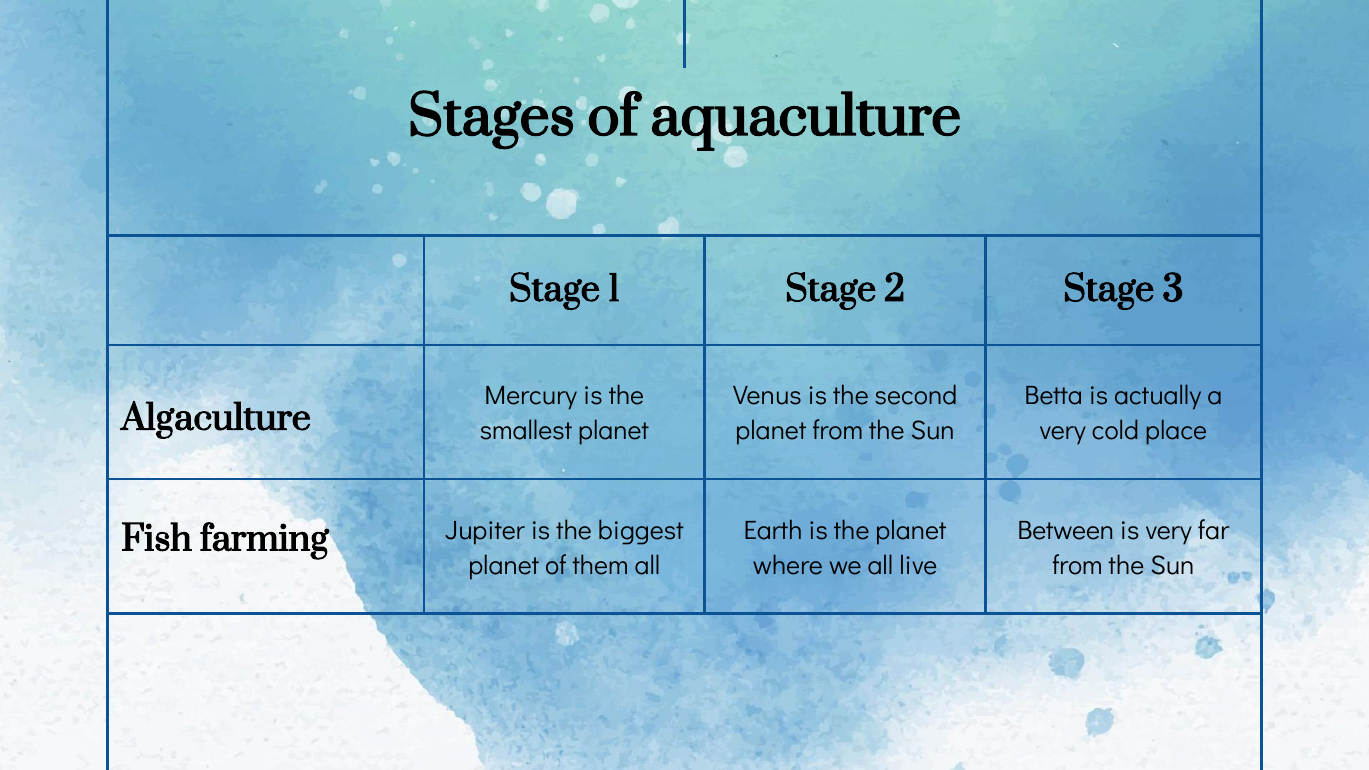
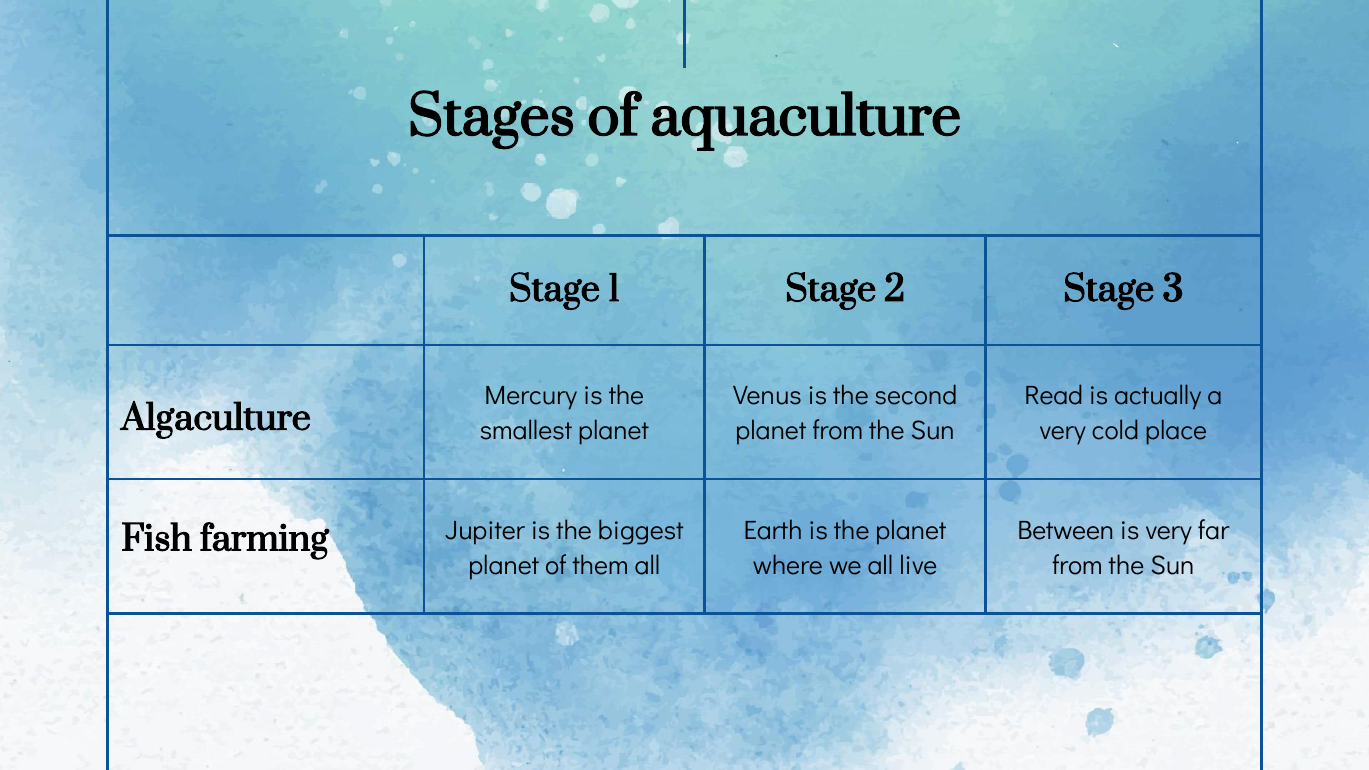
Betta: Betta -> Read
